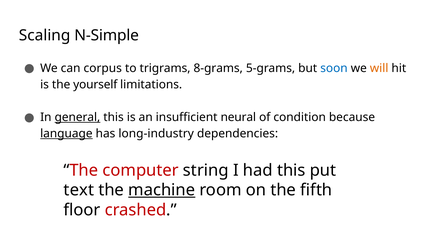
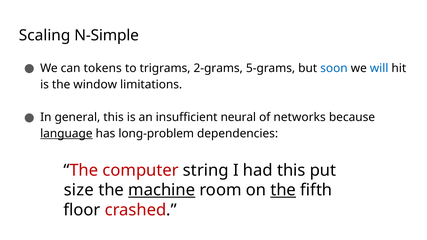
corpus: corpus -> tokens
8-grams: 8-grams -> 2-grams
will colour: orange -> blue
yourself: yourself -> window
general underline: present -> none
condition: condition -> networks
long-industry: long-industry -> long-problem
text: text -> size
the at (283, 190) underline: none -> present
